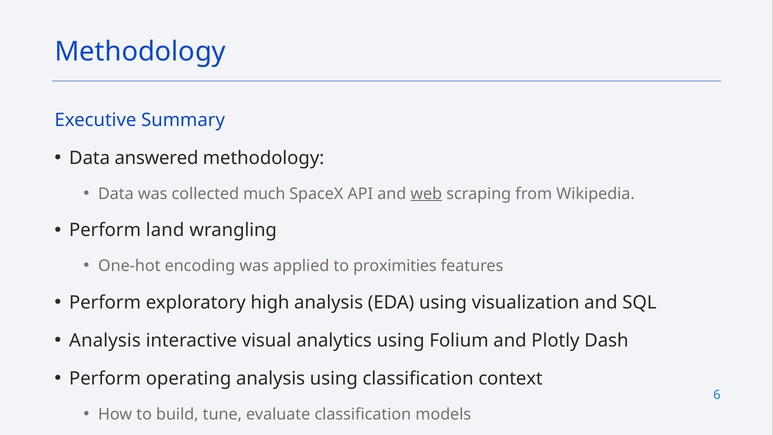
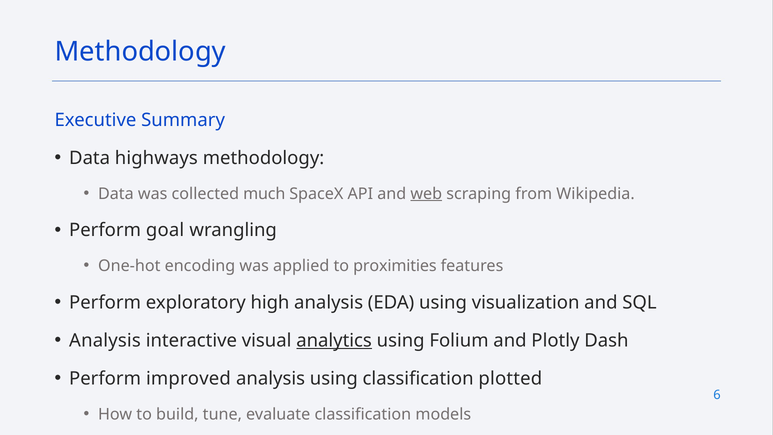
answered: answered -> highways
land: land -> goal
analytics underline: none -> present
operating: operating -> improved
context: context -> plotted
